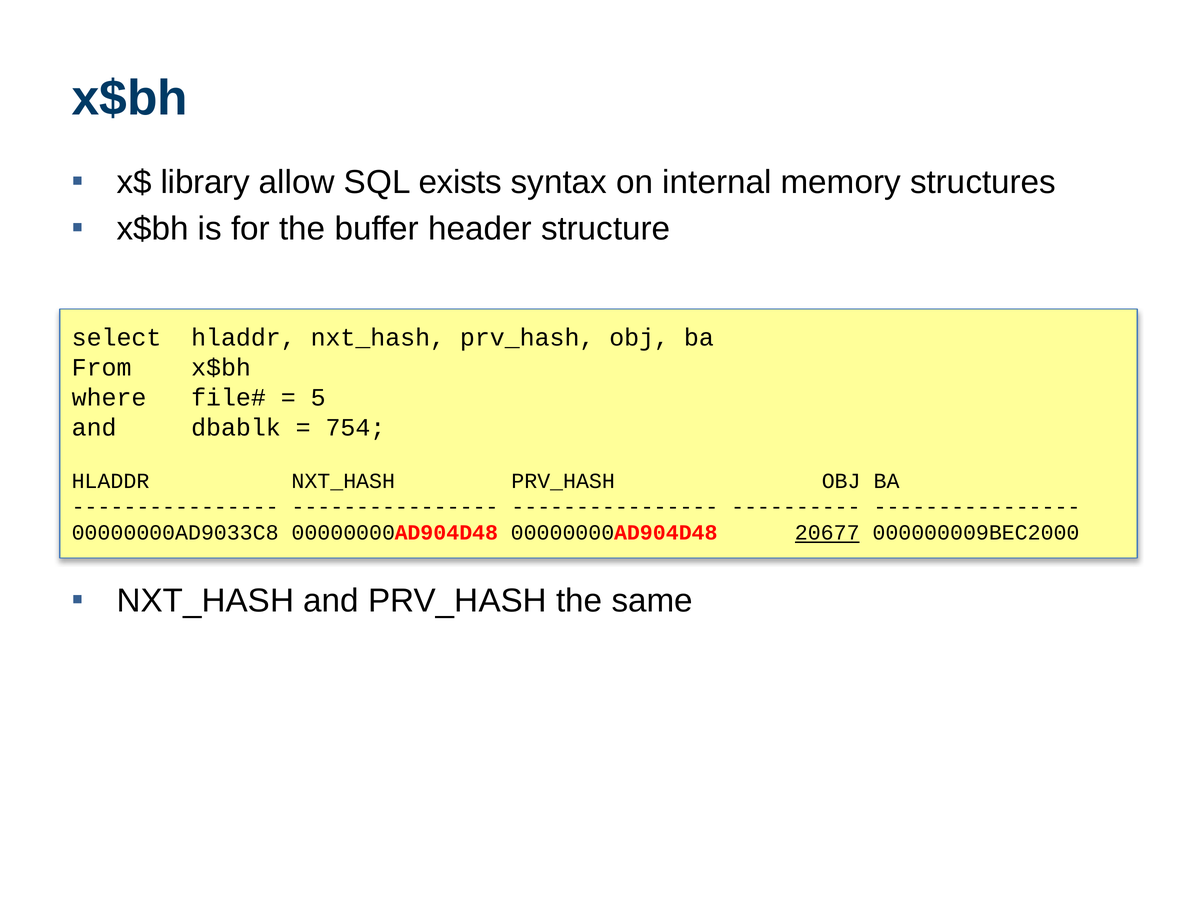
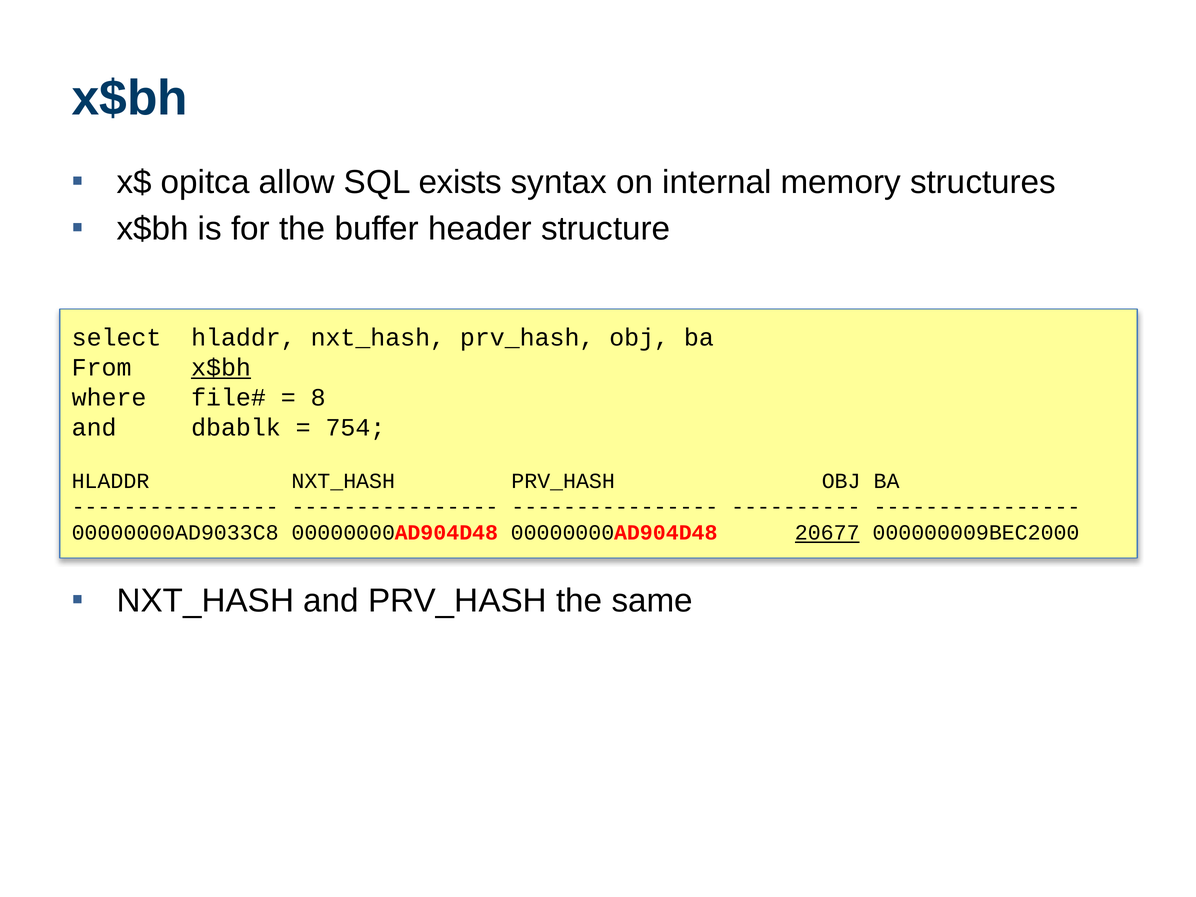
library: library -> opitca
x$bh at (221, 367) underline: none -> present
5: 5 -> 8
